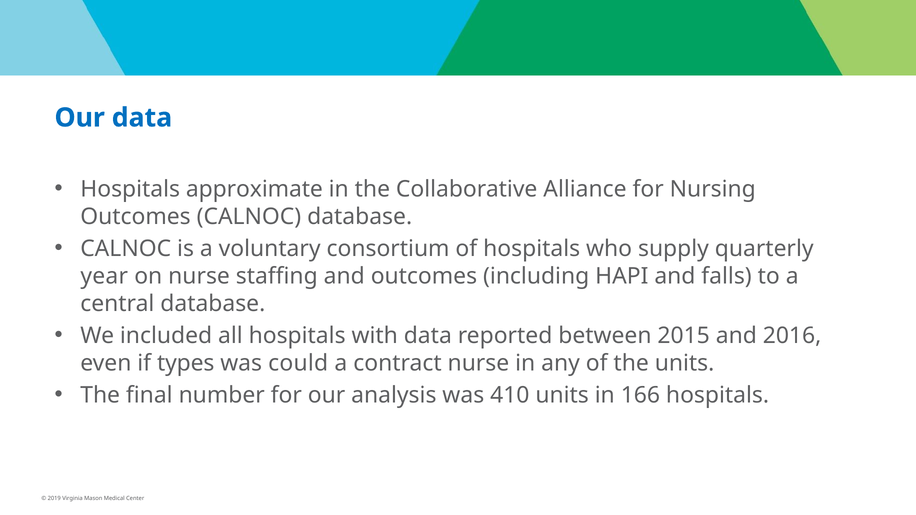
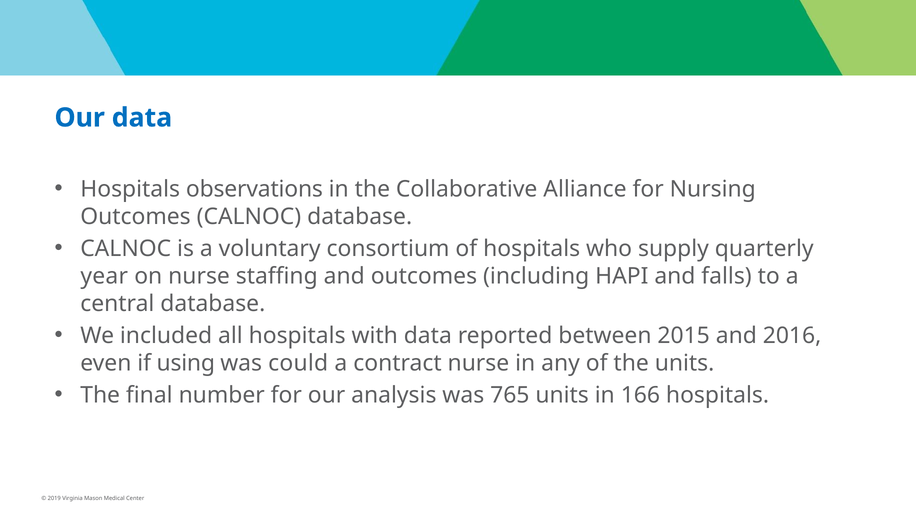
approximate: approximate -> observations
types: types -> using
410: 410 -> 765
